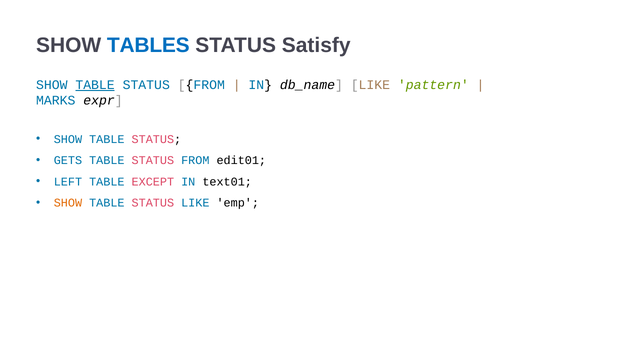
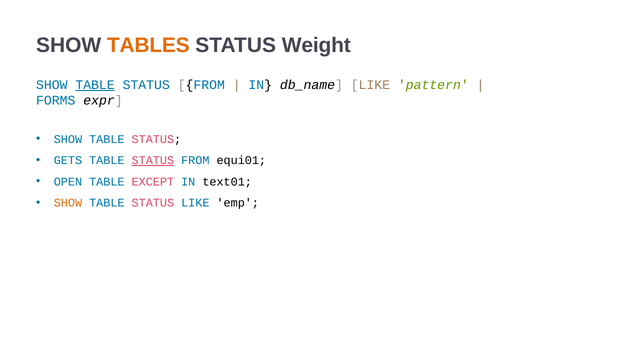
TABLES colour: blue -> orange
Satisfy: Satisfy -> Weight
MARKS: MARKS -> FORMS
STATUS at (153, 160) underline: none -> present
edit01: edit01 -> equi01
LEFT: LEFT -> OPEN
